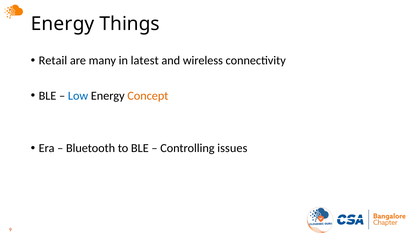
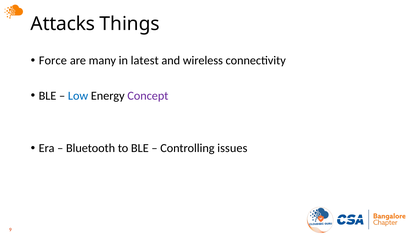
Energy at (63, 24): Energy -> Attacks
Retail: Retail -> Force
Concept colour: orange -> purple
